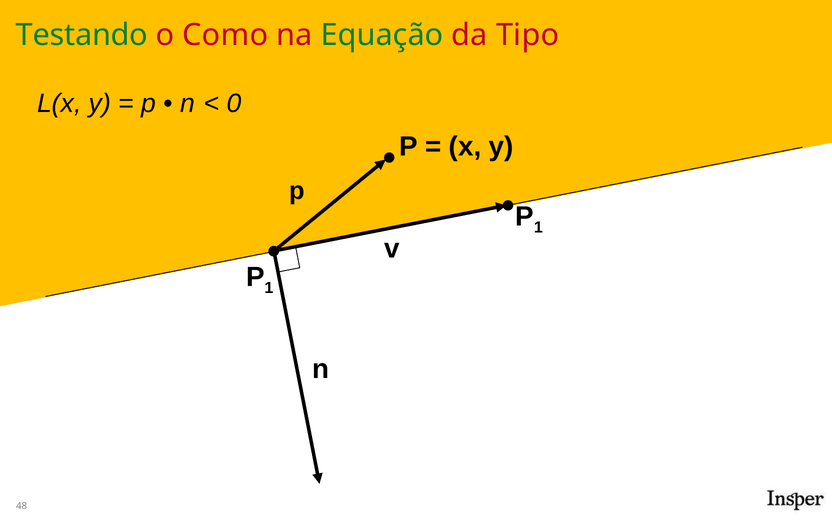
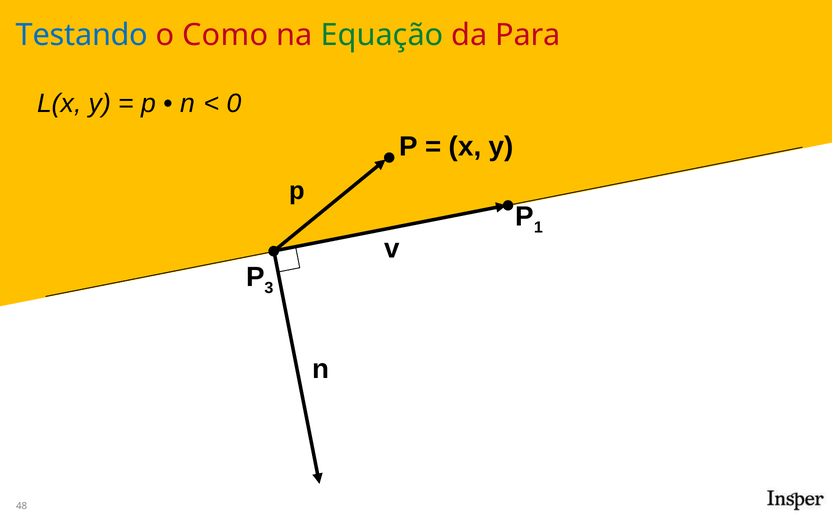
Testando colour: green -> blue
Tipo: Tipo -> Para
1 at (269, 288): 1 -> 3
